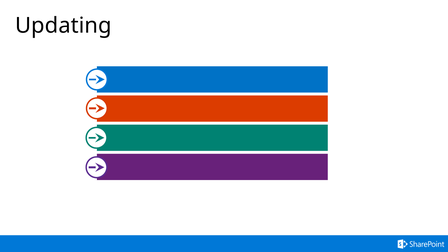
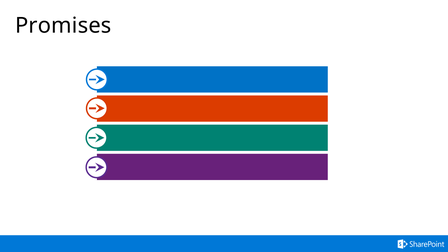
Updating: Updating -> Promises
